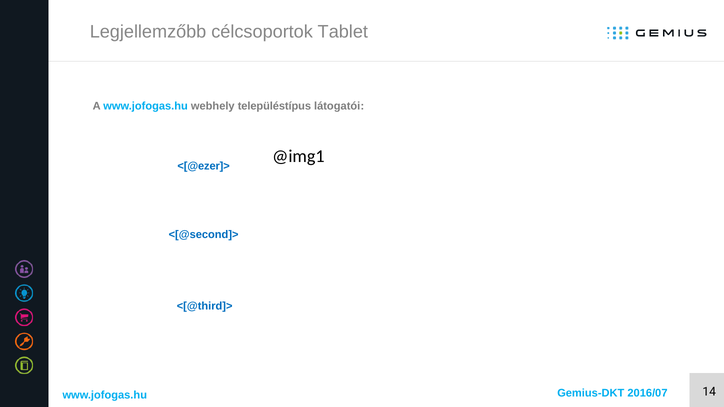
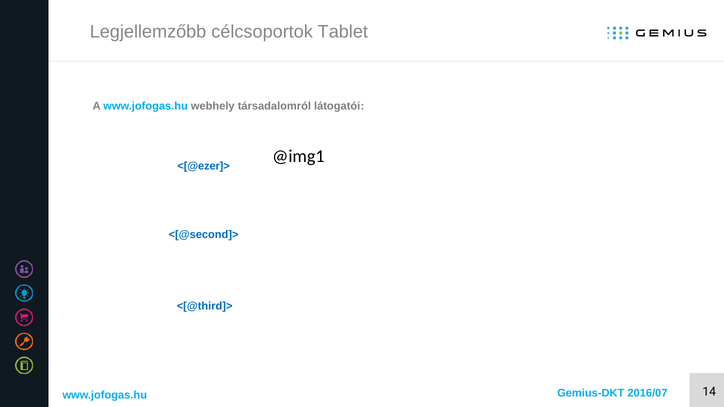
településtípus: településtípus -> társadalomról
